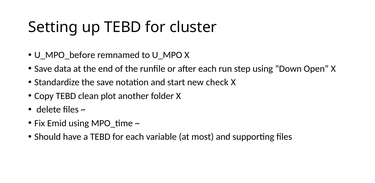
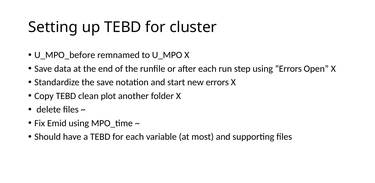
using Down: Down -> Errors
new check: check -> errors
